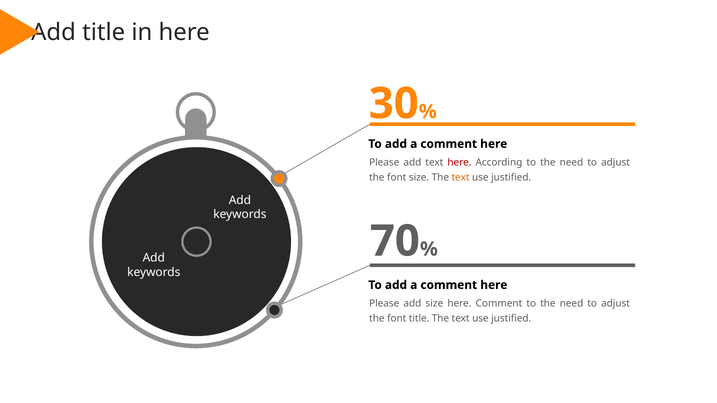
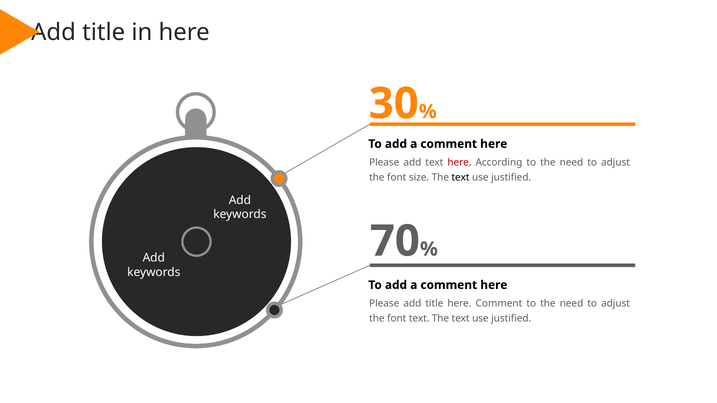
text at (461, 178) colour: orange -> black
Please add size: size -> title
font title: title -> text
